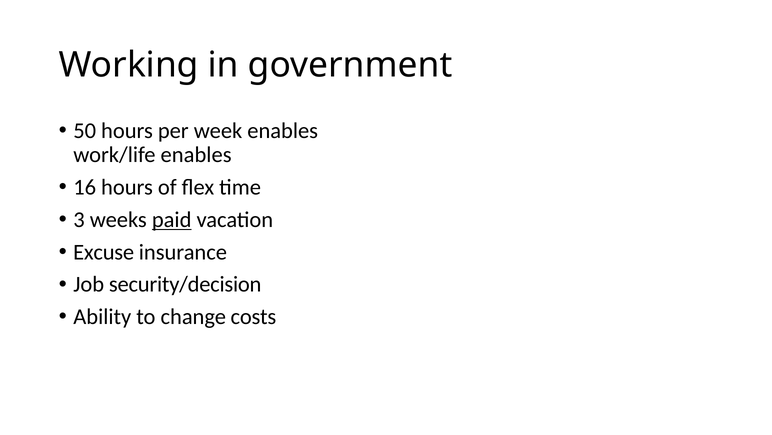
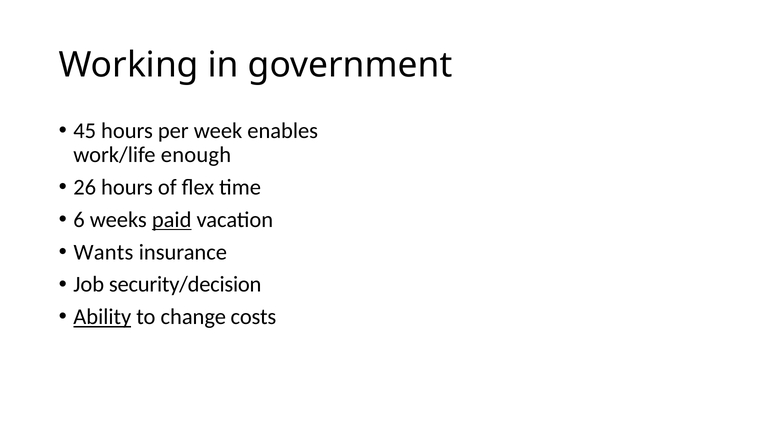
50: 50 -> 45
work/life enables: enables -> enough
16: 16 -> 26
3: 3 -> 6
Excuse: Excuse -> Wants
Ability underline: none -> present
